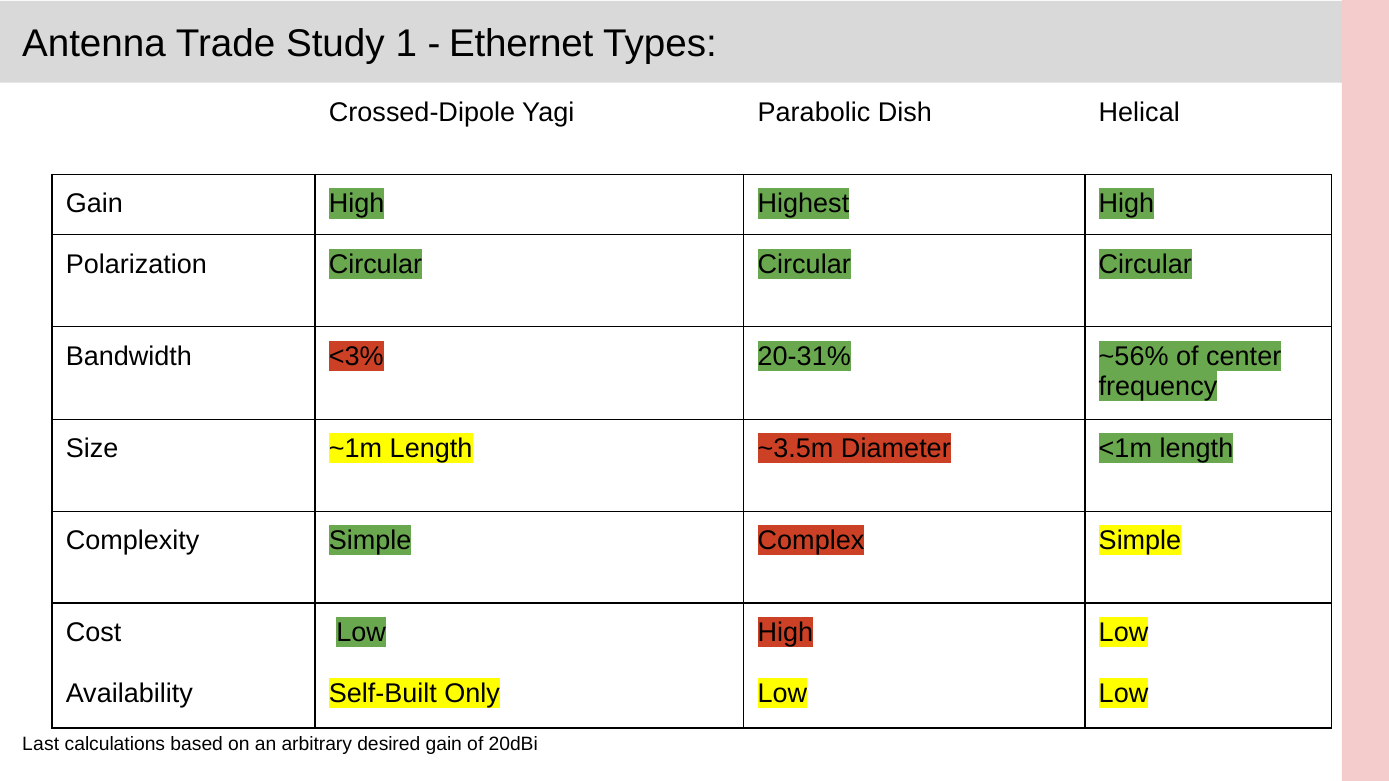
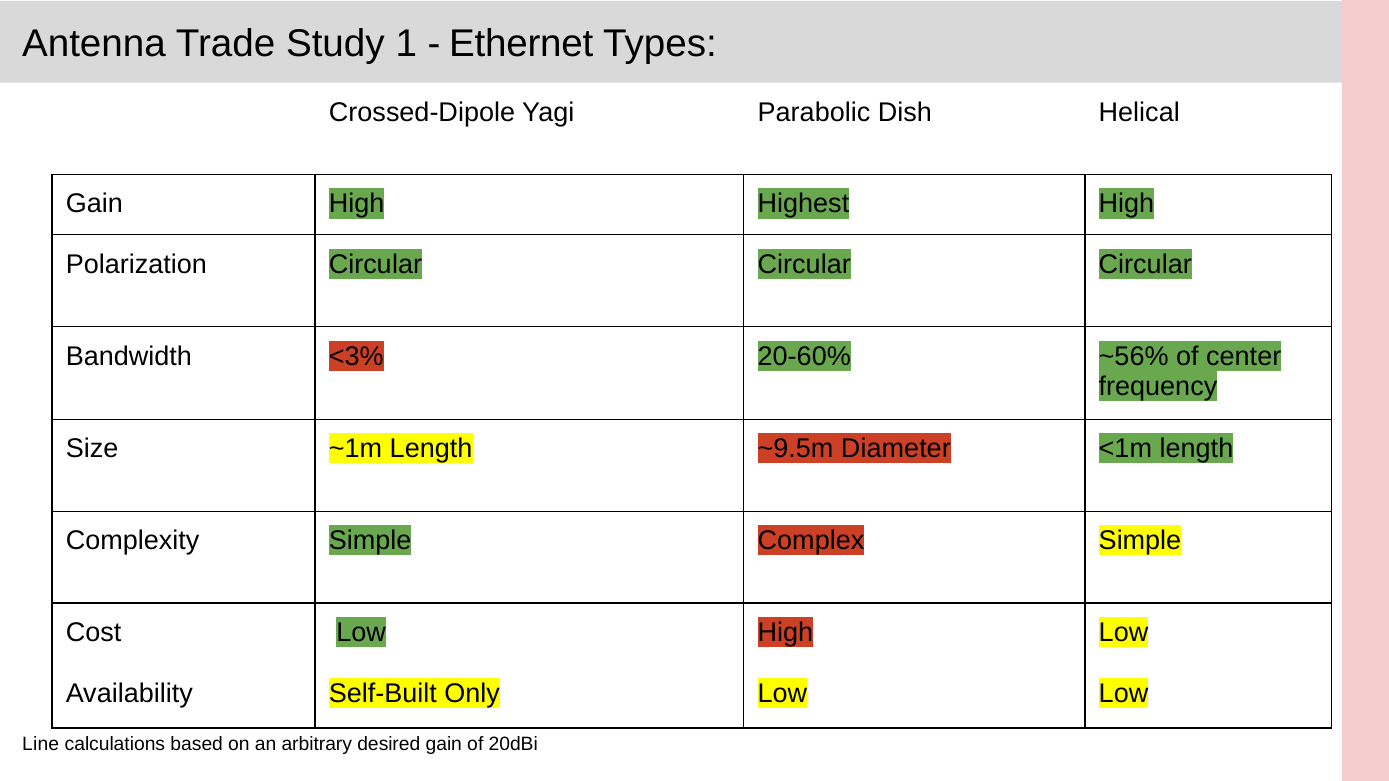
20-31%: 20-31% -> 20-60%
~3.5m: ~3.5m -> ~9.5m
Last: Last -> Line
